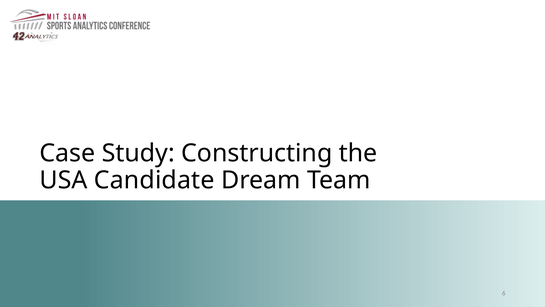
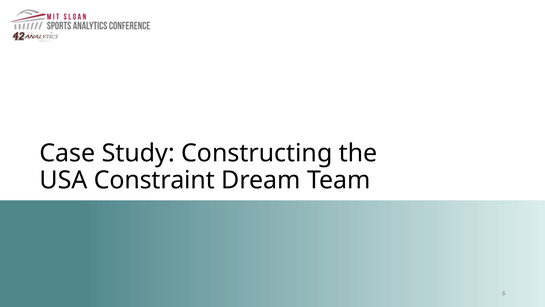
Candidate: Candidate -> Constraint
